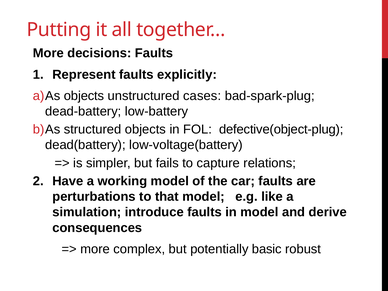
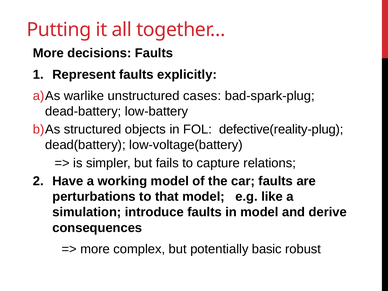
objects at (84, 96): objects -> warlike
defective(object-plug: defective(object-plug -> defective(reality-plug
